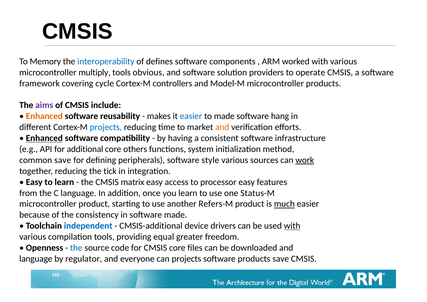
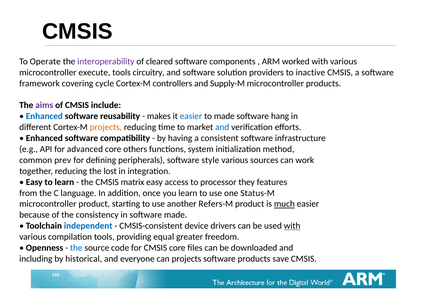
Memory: Memory -> Operate
interoperability colour: blue -> purple
defines: defines -> cleared
multiply: multiply -> execute
obvious: obvious -> circuitry
operate: operate -> inactive
Model-M: Model-M -> Supply-M
Enhanced at (44, 116) colour: orange -> blue
projects at (106, 127) colour: blue -> orange
and at (222, 127) colour: orange -> blue
Enhanced at (44, 138) underline: present -> none
additional: additional -> advanced
common save: save -> prev
work underline: present -> none
tick: tick -> lost
processor easy: easy -> they
CMSIS-additional: CMSIS-additional -> CMSIS-consistent
language at (36, 259): language -> including
regulator: regulator -> historical
